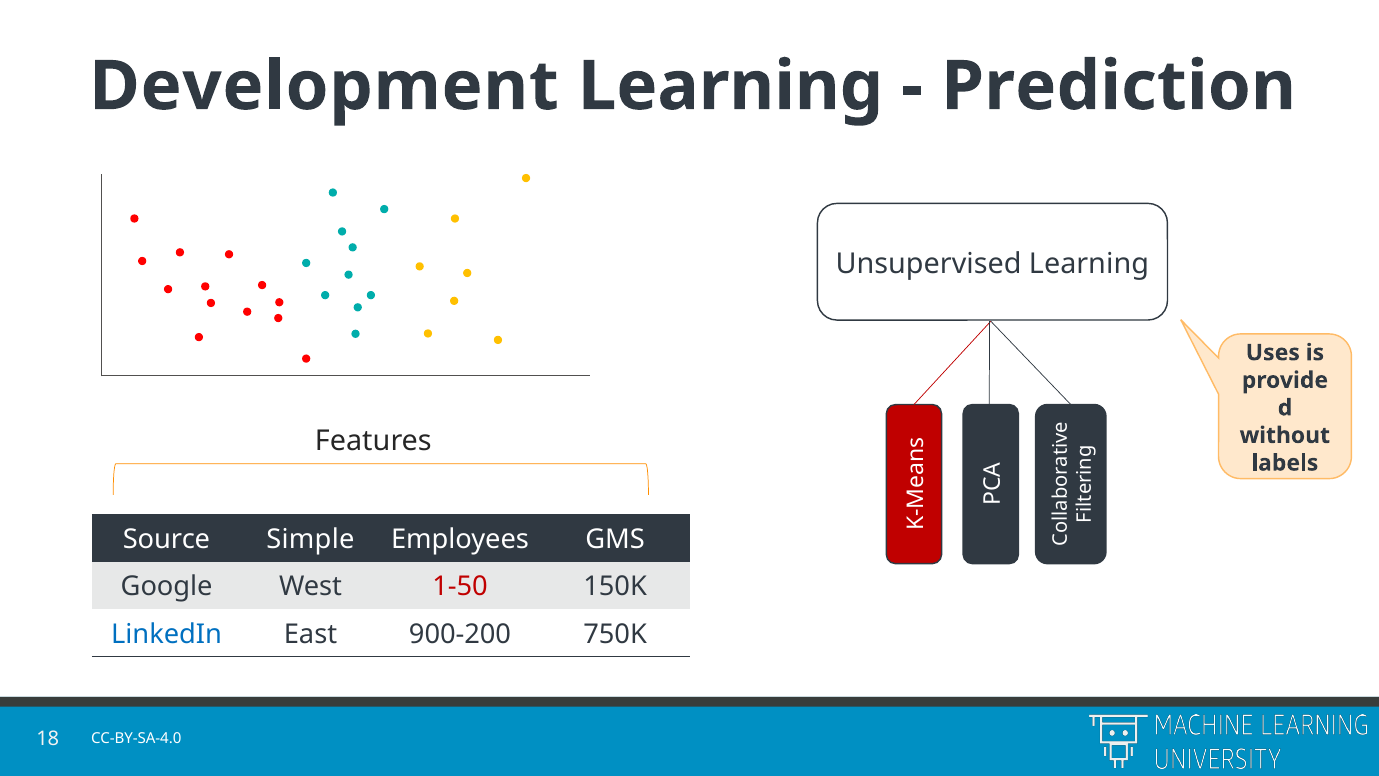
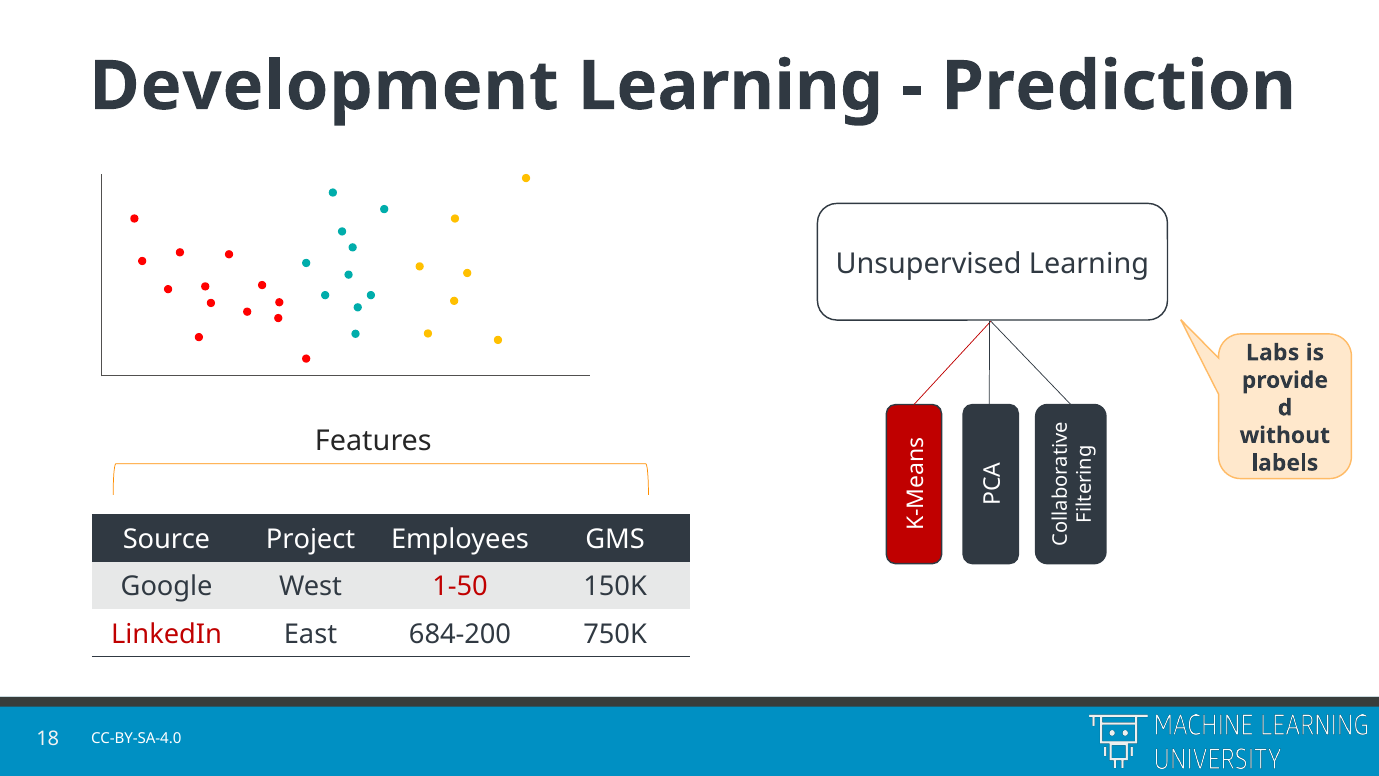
Uses: Uses -> Labs
Simple: Simple -> Project
LinkedIn colour: blue -> red
900-200: 900-200 -> 684-200
